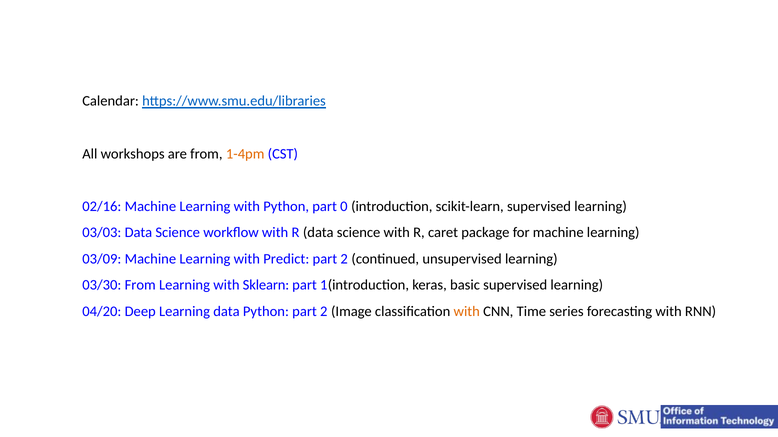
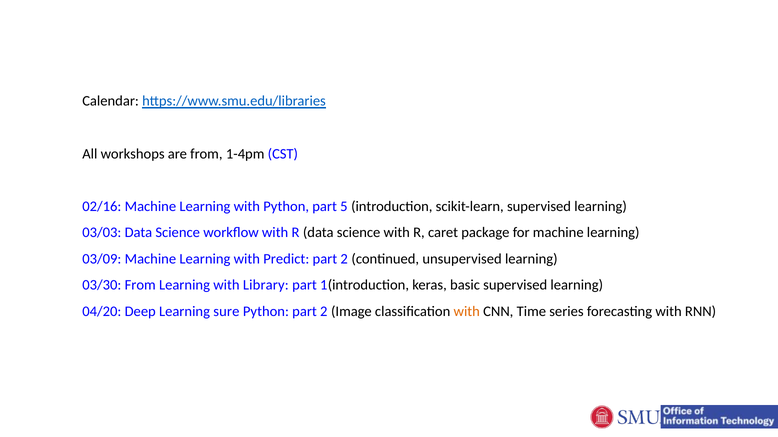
1-4pm colour: orange -> black
0: 0 -> 5
Sklearn: Sklearn -> Library
Learning data: data -> sure
